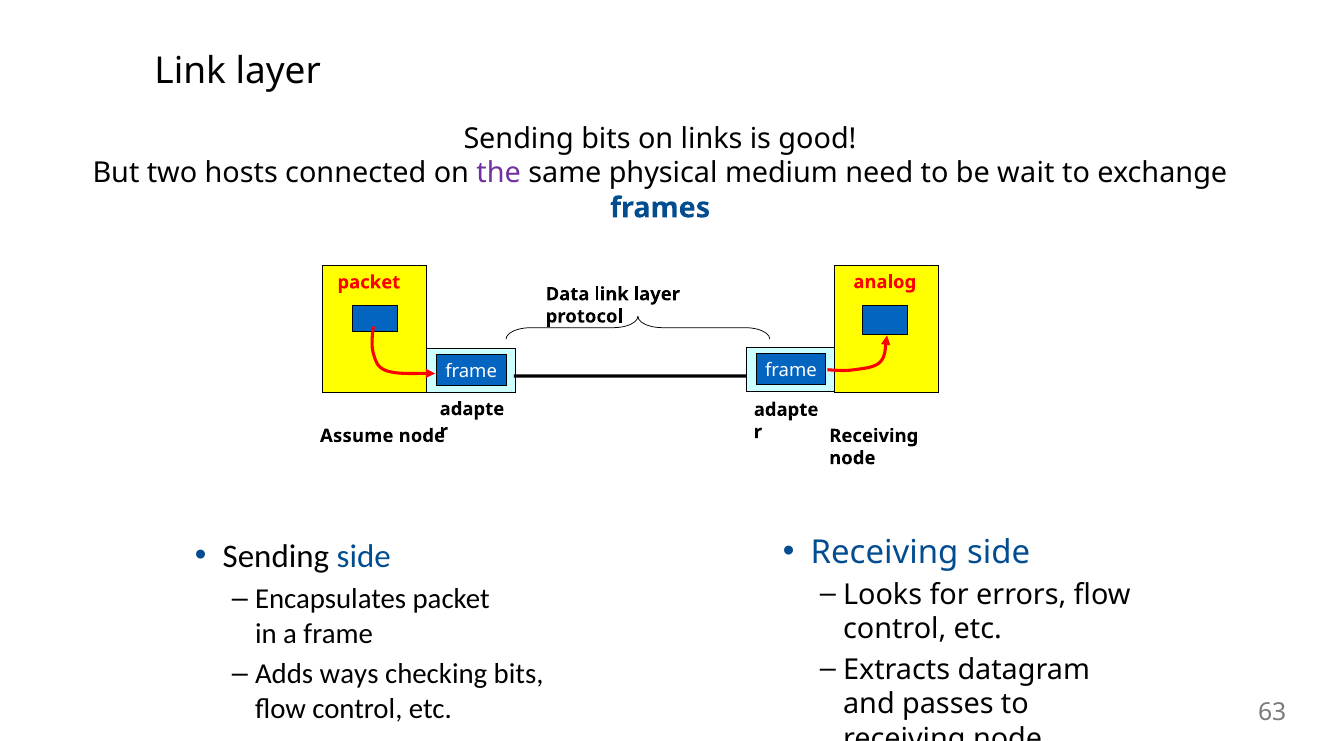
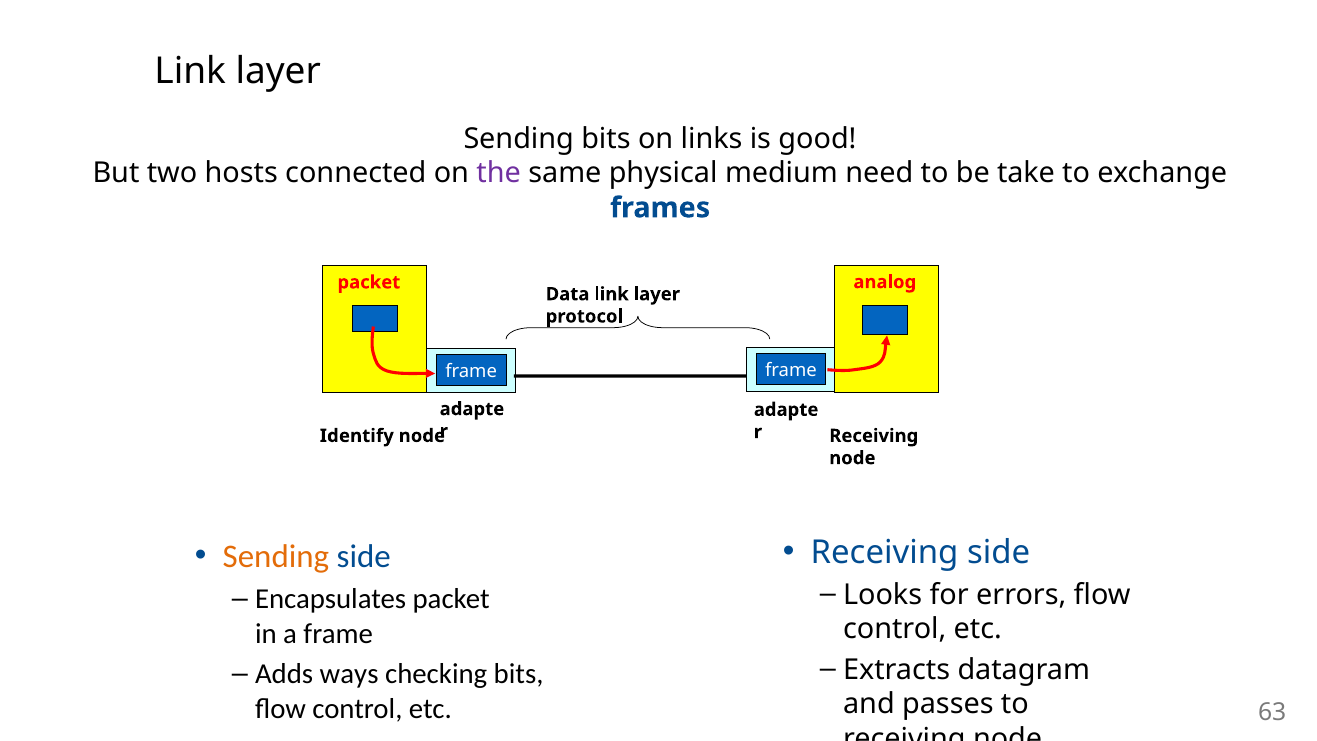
wait: wait -> take
Assume: Assume -> Identify
Sending at (276, 556) colour: black -> orange
